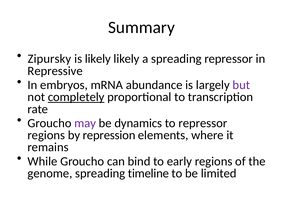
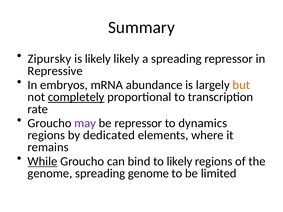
but colour: purple -> orange
be dynamics: dynamics -> repressor
to repressor: repressor -> dynamics
repression: repression -> dedicated
While underline: none -> present
to early: early -> likely
spreading timeline: timeline -> genome
